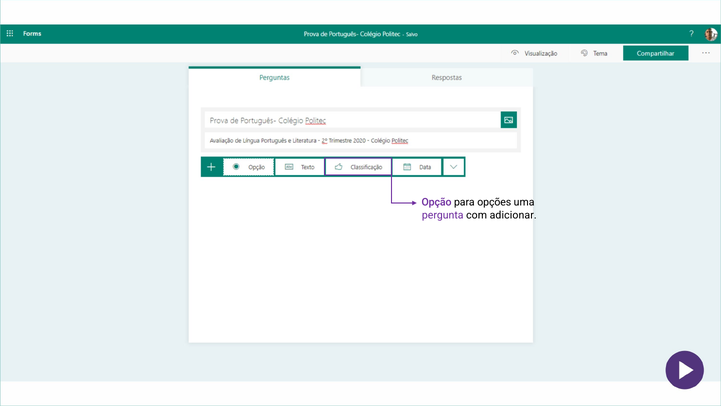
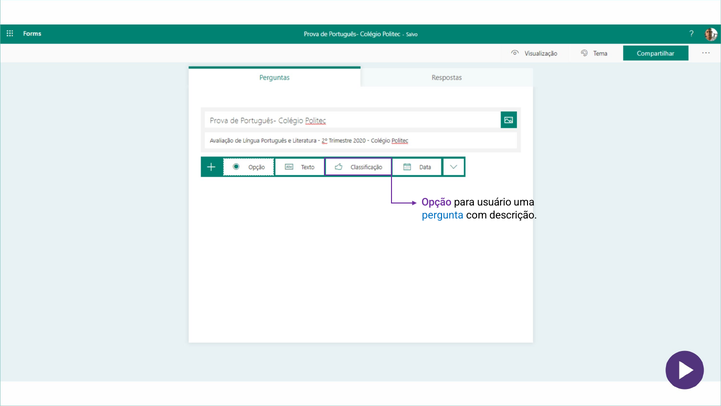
opções: opções -> usuário
pergunta colour: purple -> blue
adicionar: adicionar -> descrição
